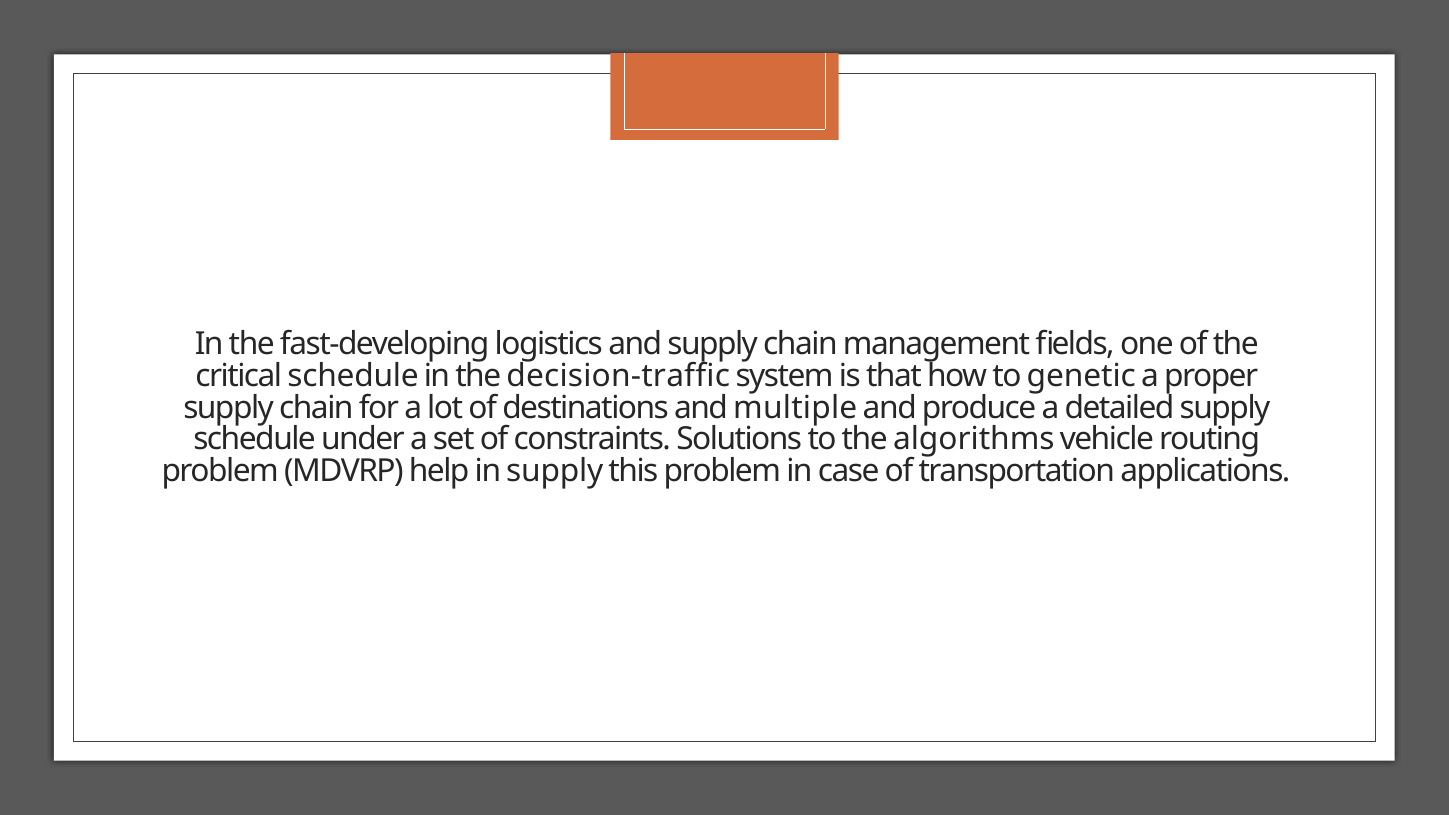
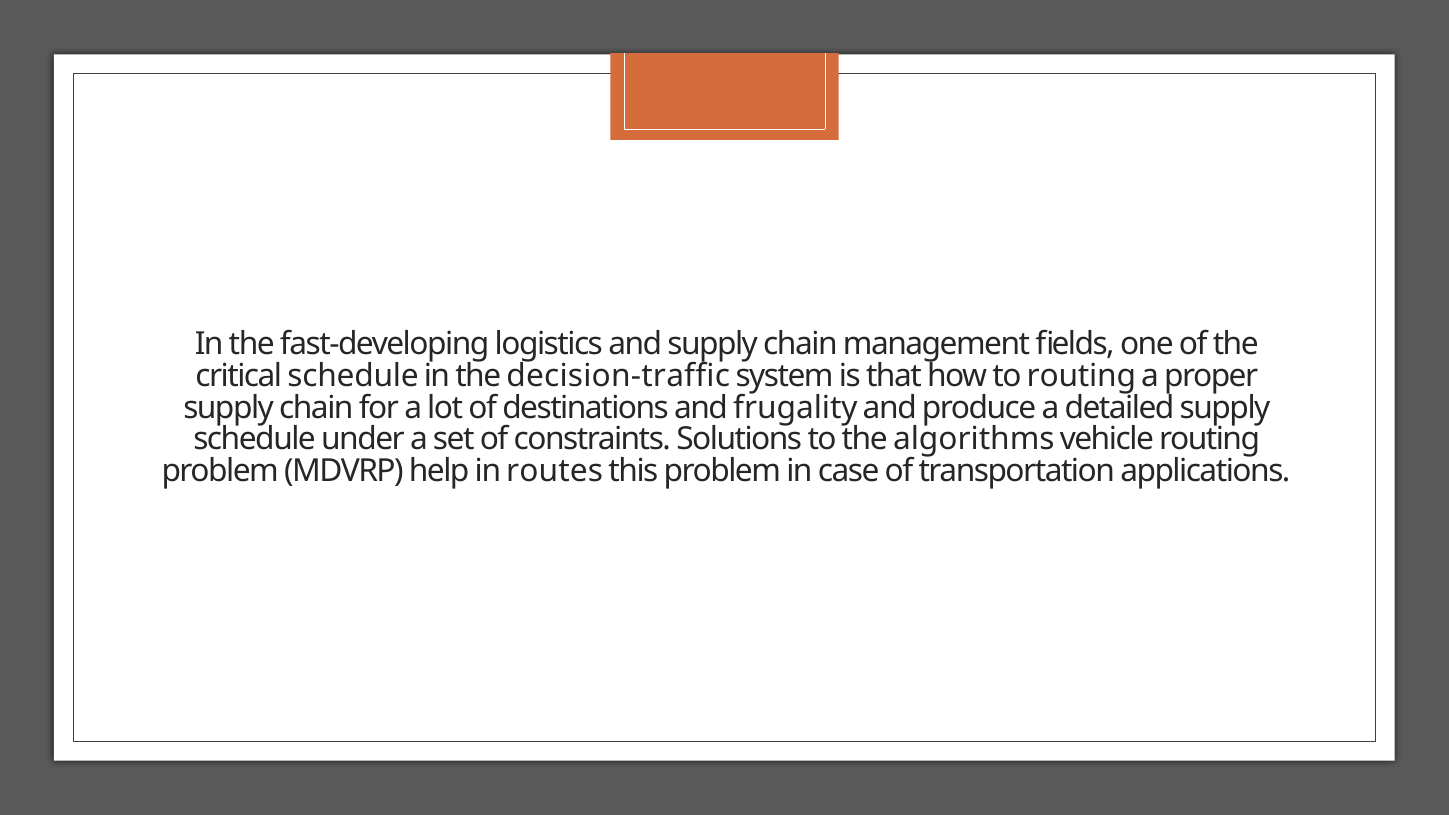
to genetic: genetic -> routing
multiple: multiple -> frugality
in supply: supply -> routes
